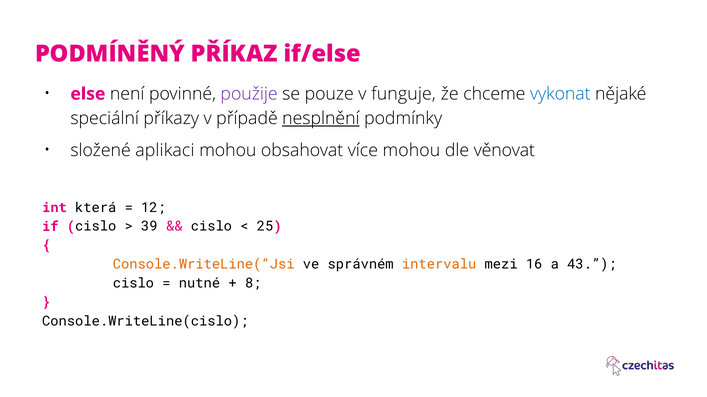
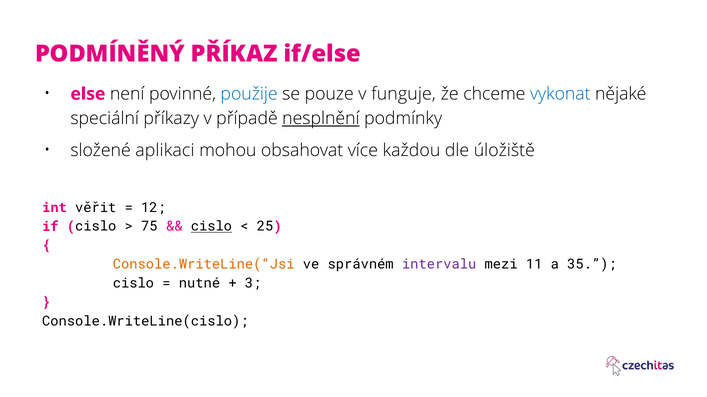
použije colour: purple -> blue
více mohou: mohou -> každou
věnovat: věnovat -> úložiště
která: která -> věřit
39: 39 -> 75
cislo at (211, 227) underline: none -> present
intervalu colour: orange -> purple
16: 16 -> 11
43: 43 -> 35
8: 8 -> 3
